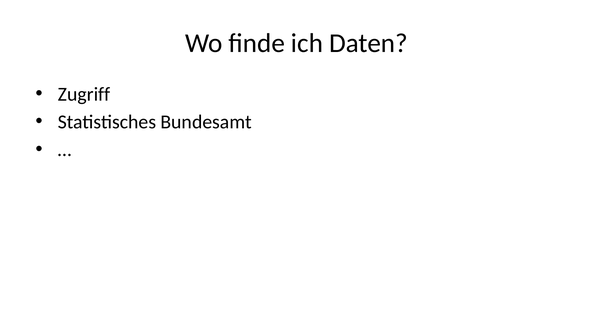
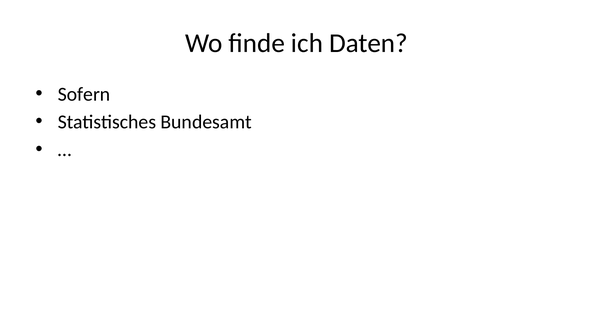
Zugriff: Zugriff -> Sofern
